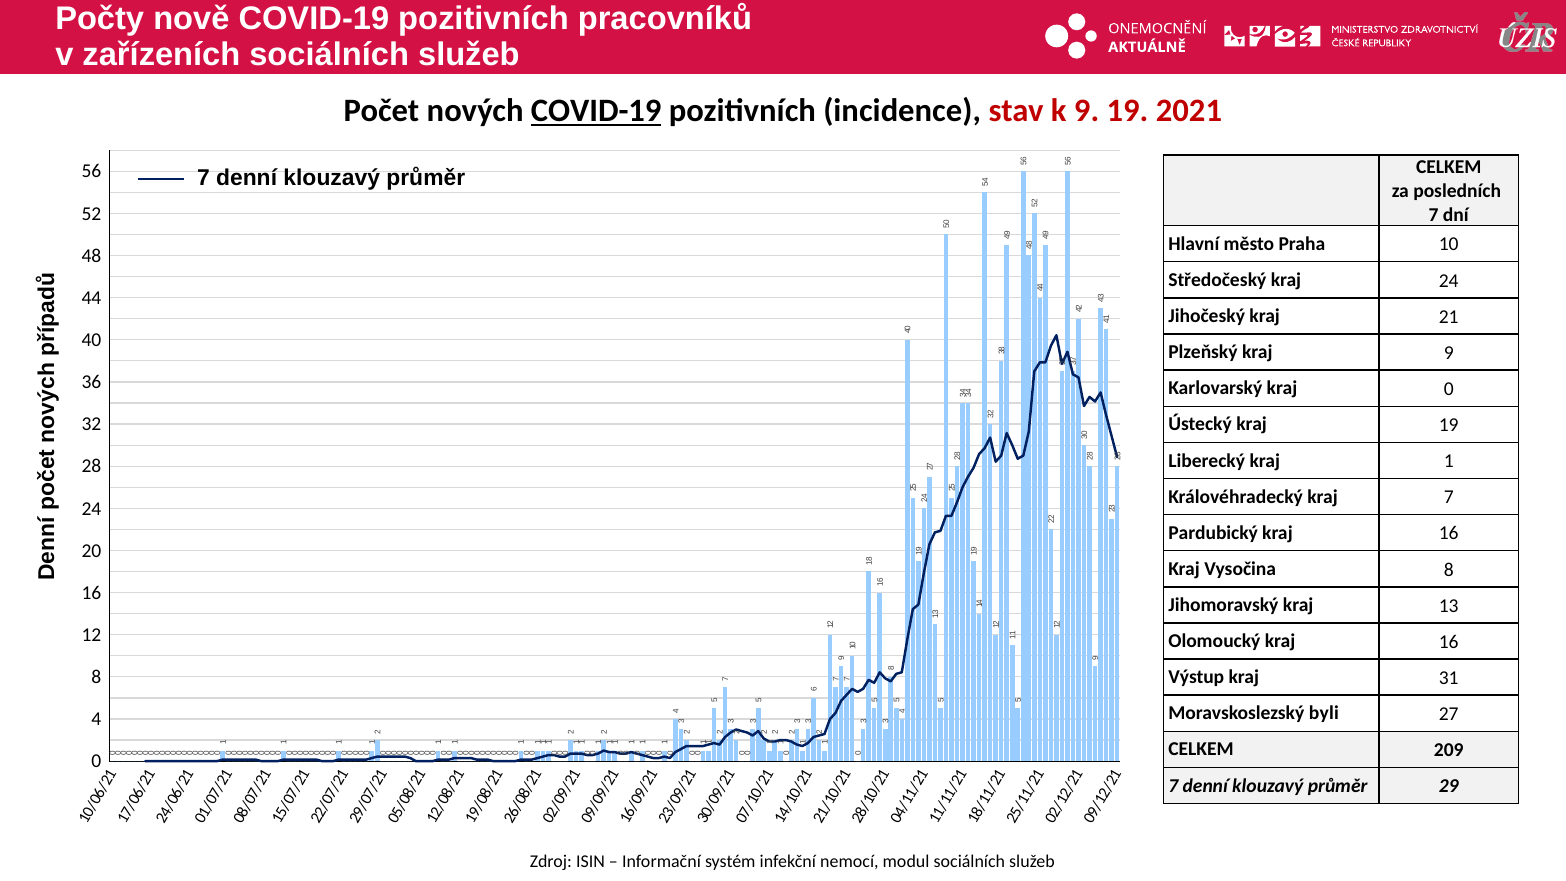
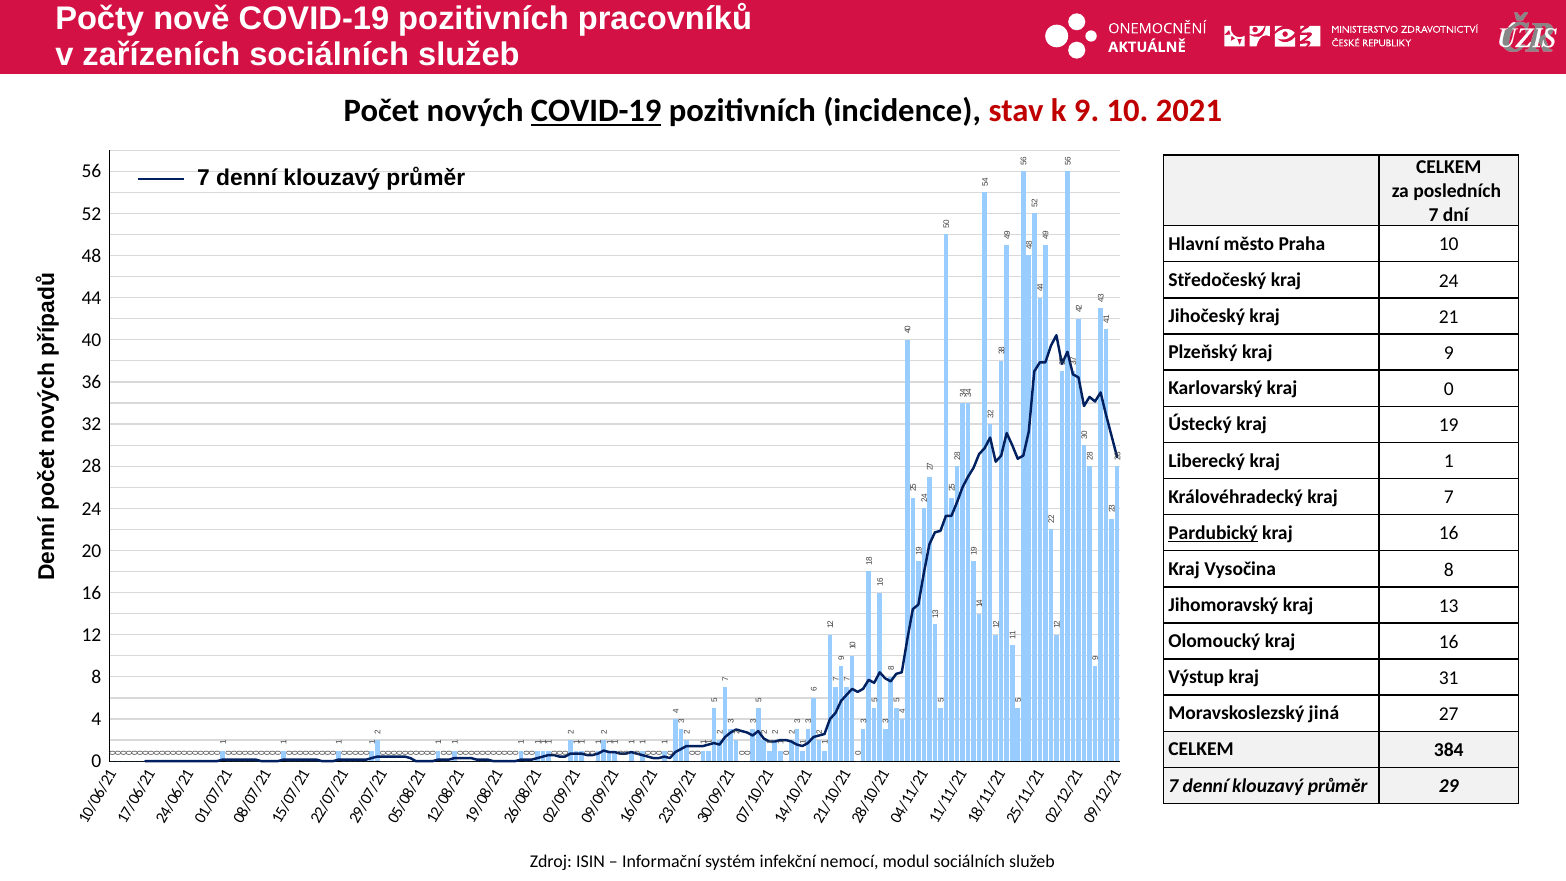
9 19: 19 -> 10
Pardubický underline: none -> present
byli: byli -> jiná
209: 209 -> 384
